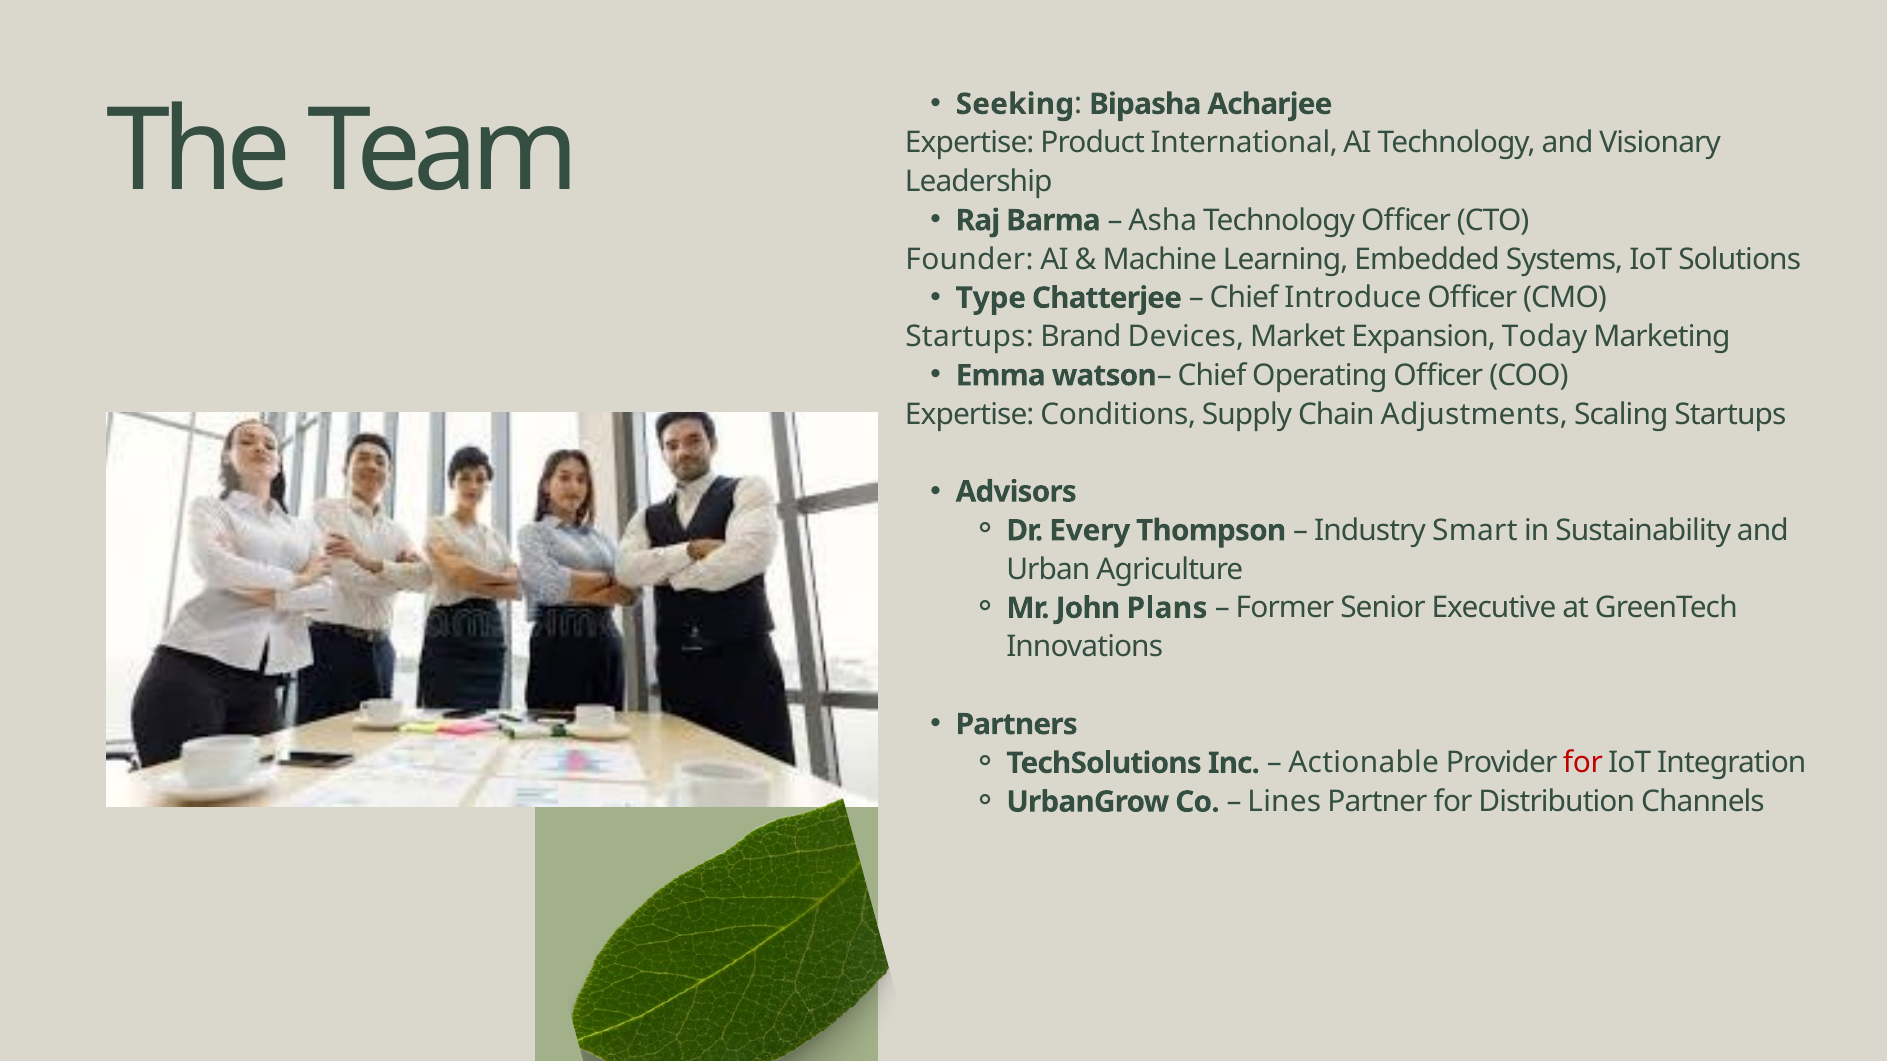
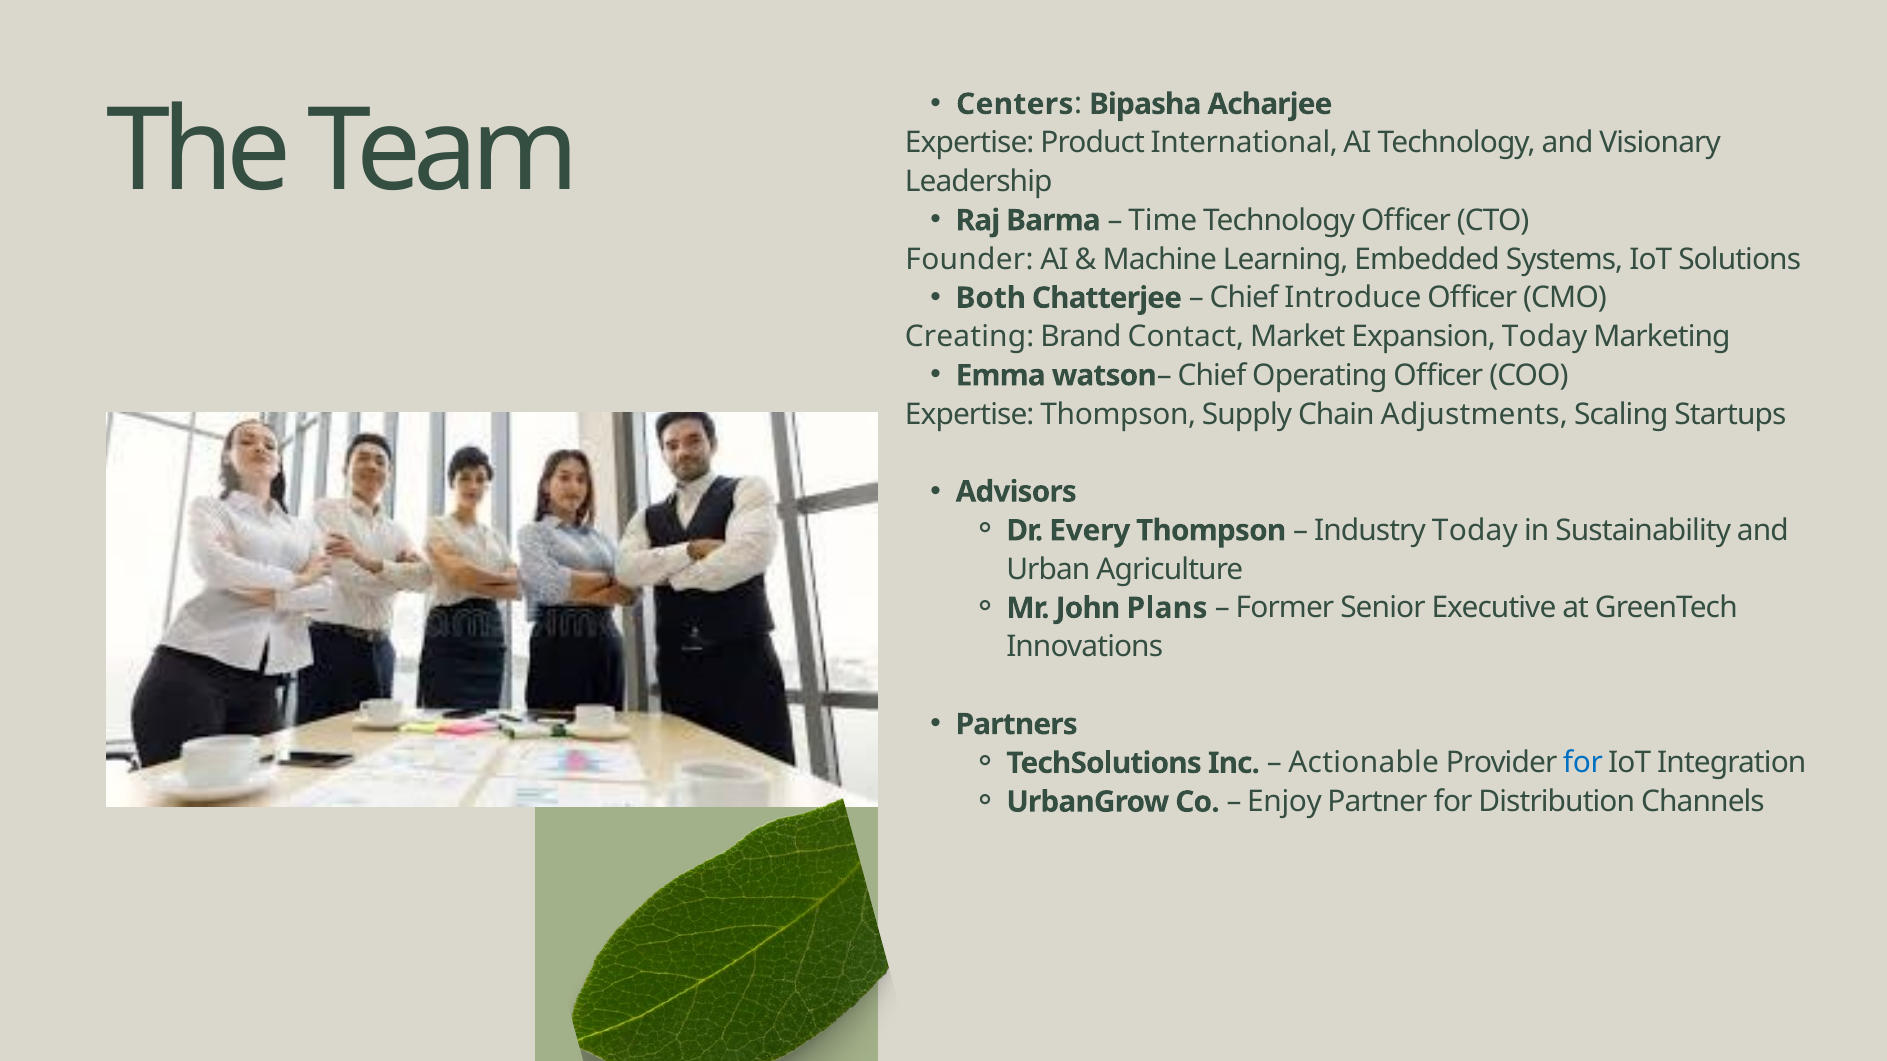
Seeking: Seeking -> Centers
Asha: Asha -> Time
Type: Type -> Both
Startups at (970, 337): Startups -> Creating
Devices: Devices -> Contact
Expertise Conditions: Conditions -> Thompson
Industry Smart: Smart -> Today
for at (1583, 763) colour: red -> blue
Lines: Lines -> Enjoy
